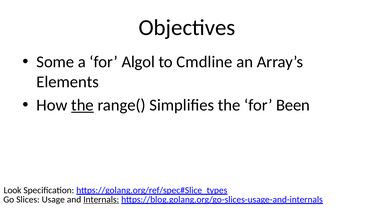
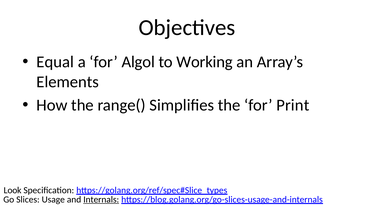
Some: Some -> Equal
Cmdline: Cmdline -> Working
the at (82, 105) underline: present -> none
Been: Been -> Print
